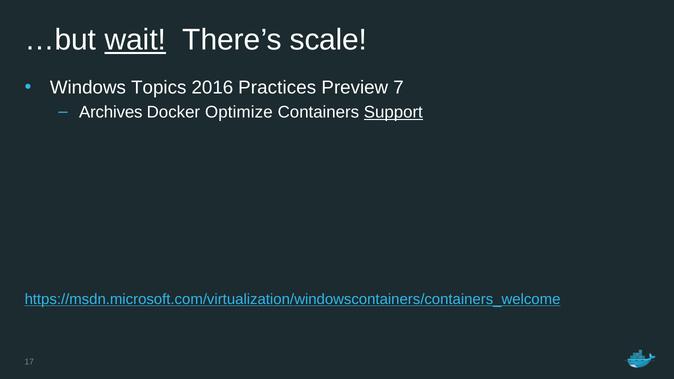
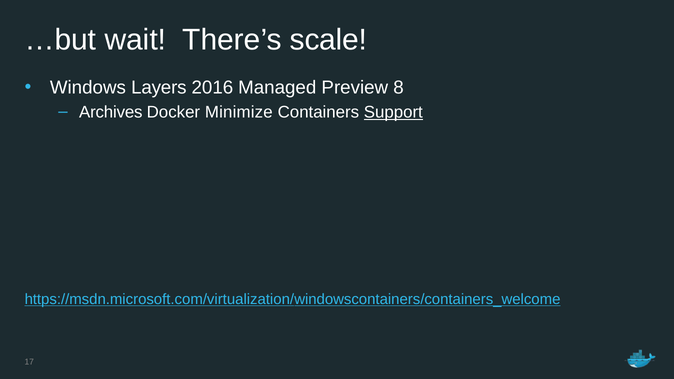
wait underline: present -> none
Topics: Topics -> Layers
Practices: Practices -> Managed
7: 7 -> 8
Optimize: Optimize -> Minimize
